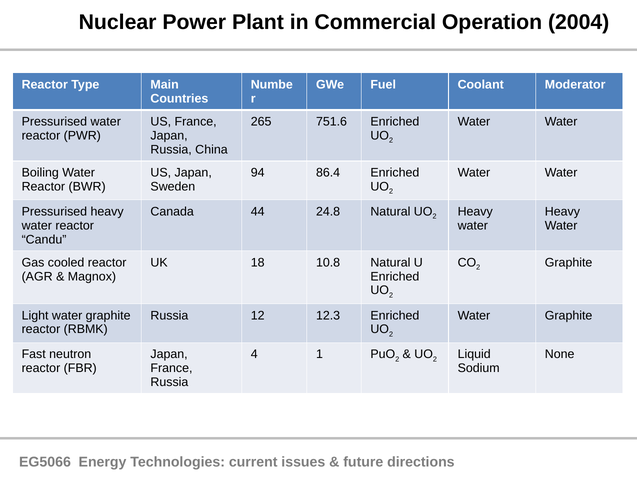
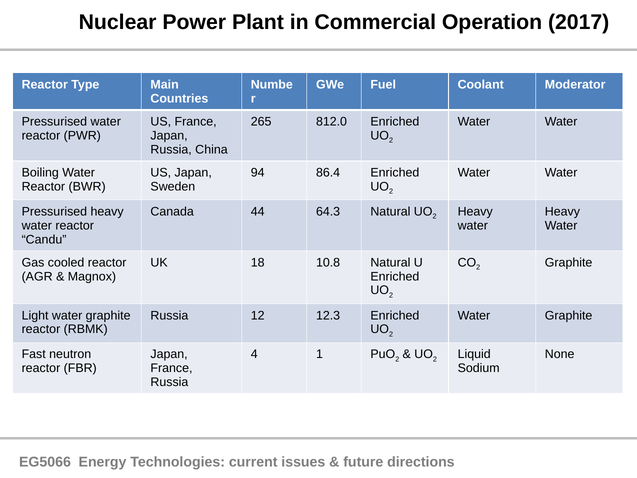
2004: 2004 -> 2017
751.6: 751.6 -> 812.0
24.8: 24.8 -> 64.3
